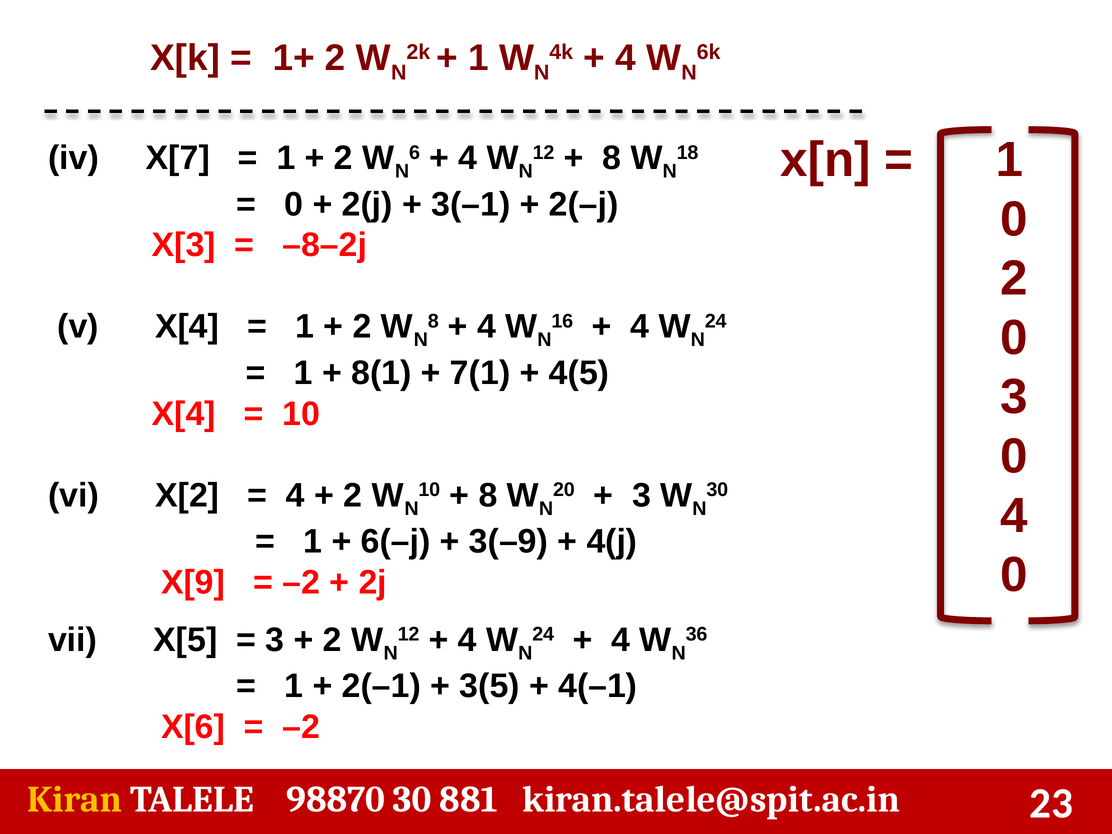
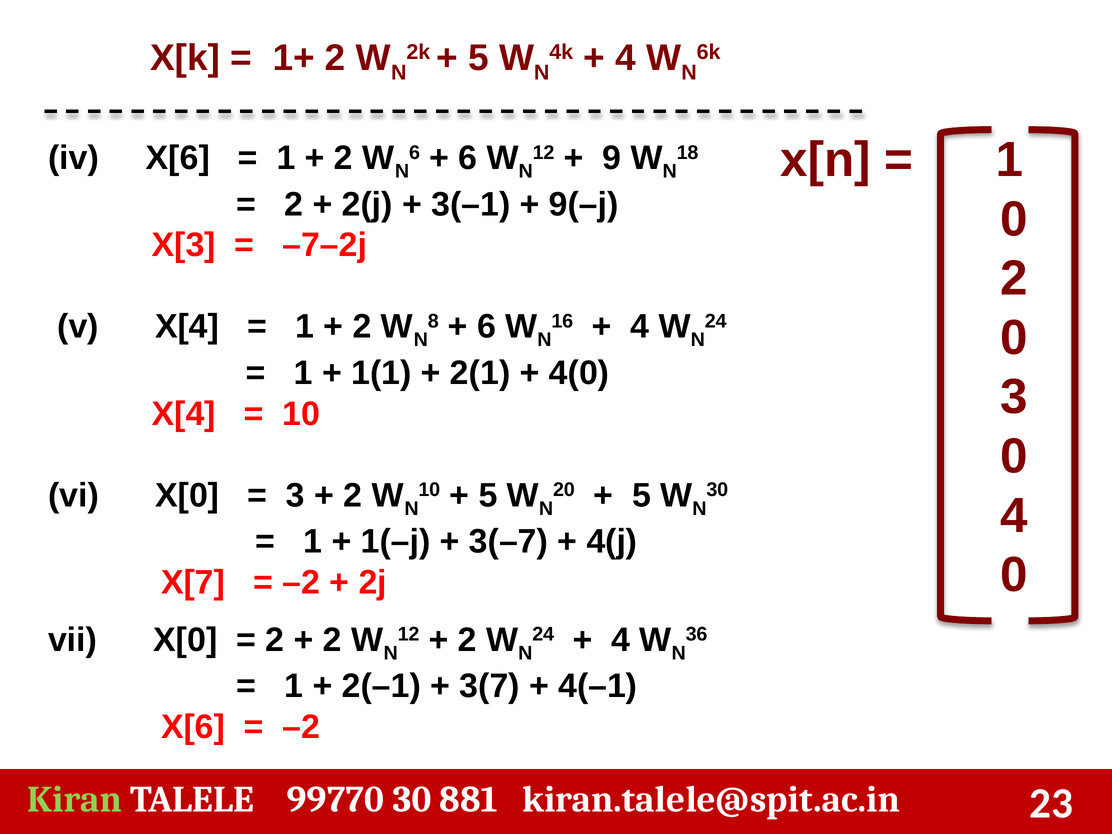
1 at (478, 58): 1 -> 5
iv X[7: X[7 -> X[6
4 at (468, 158): 4 -> 6
8 at (612, 158): 8 -> 9
0 at (294, 204): 0 -> 2
2(–j: 2(–j -> 9(–j
–8–2j: –8–2j -> –7–2j
4 at (486, 327): 4 -> 6
8(1: 8(1 -> 1(1
7(1: 7(1 -> 2(1
4(5: 4(5 -> 4(0
vi X[2: X[2 -> X[0
4 at (295, 495): 4 -> 3
8 at (488, 495): 8 -> 5
3 at (641, 495): 3 -> 5
6(–j: 6(–j -> 1(–j
3(–9: 3(–9 -> 3(–7
X[9: X[9 -> X[7
vii X[5: X[5 -> X[0
3 at (275, 640): 3 -> 2
4 at (467, 640): 4 -> 2
3(5: 3(5 -> 3(7
Kiran colour: yellow -> light green
98870: 98870 -> 99770
